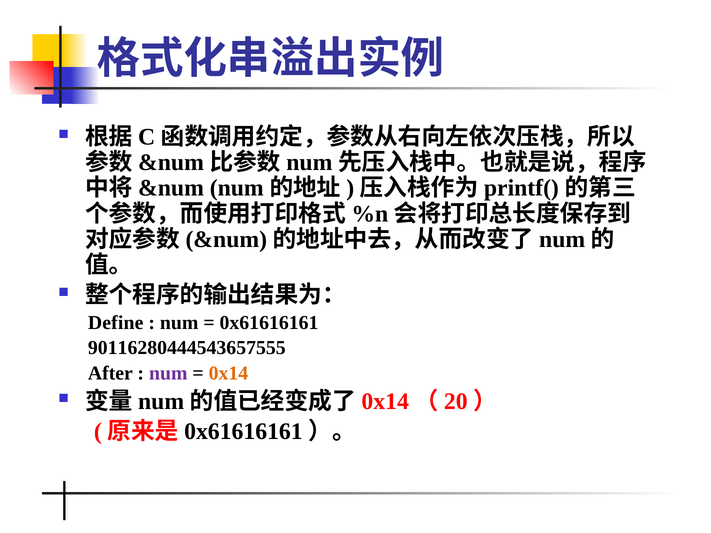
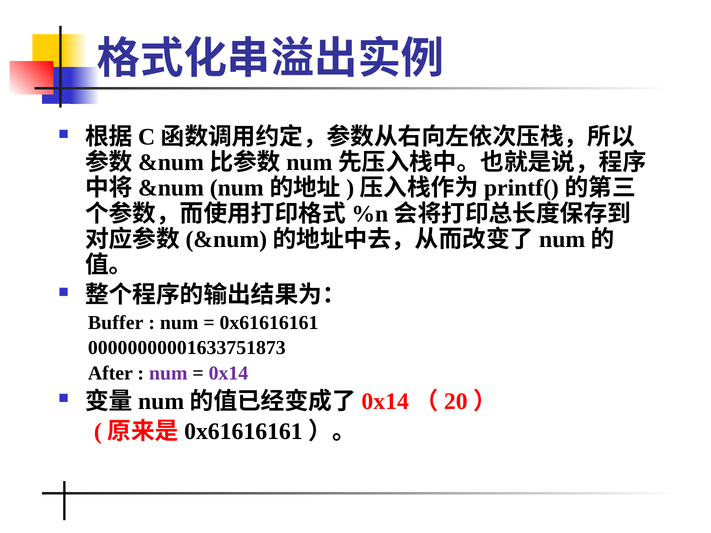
Define: Define -> Buffer
90116280444543657555: 90116280444543657555 -> 00000000001633751873
0x14 colour: orange -> purple
